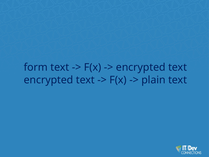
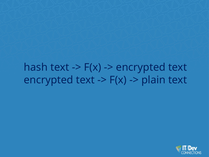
form: form -> hash
